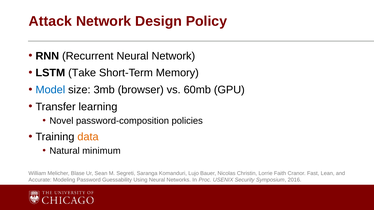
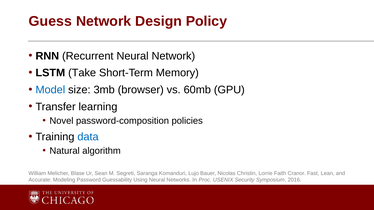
Attack: Attack -> Guess
data colour: orange -> blue
minimum: minimum -> algorithm
